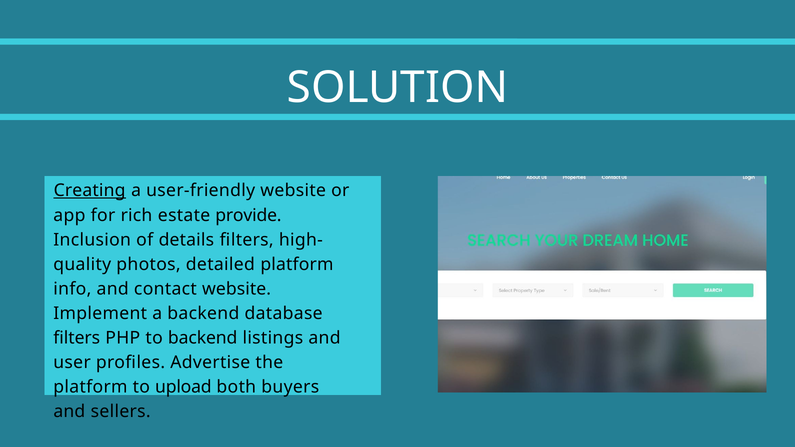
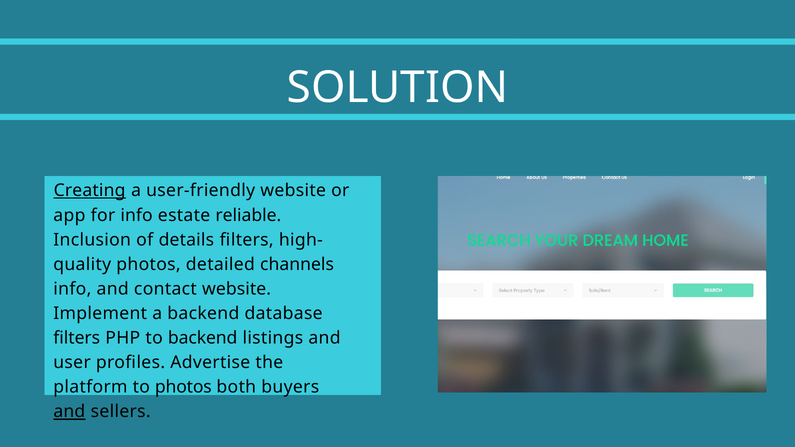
for rich: rich -> info
provide: provide -> reliable
detailed platform: platform -> channels
to upload: upload -> photos
and at (69, 412) underline: none -> present
